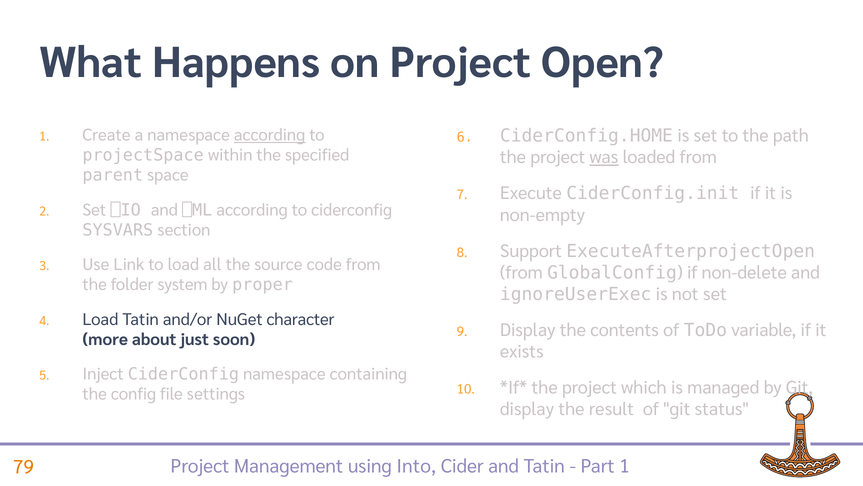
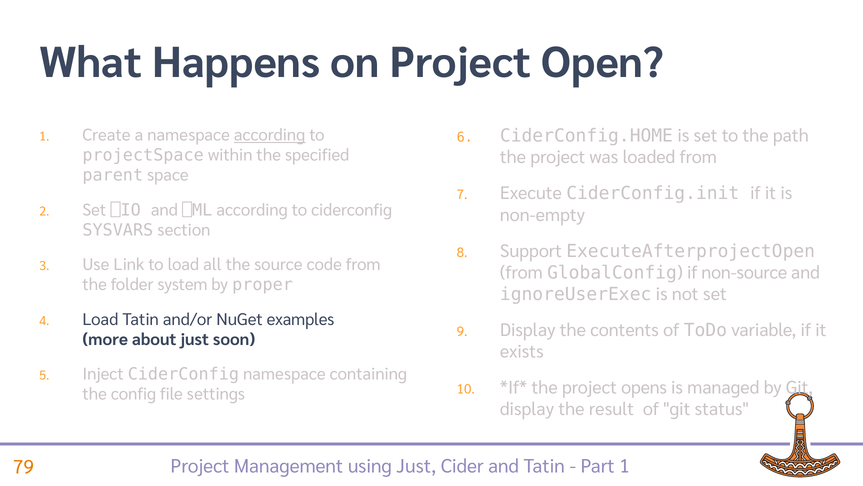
was underline: present -> none
non-delete: non-delete -> non-source
character: character -> examples
which: which -> opens
Into at (416, 466): Into -> Just
